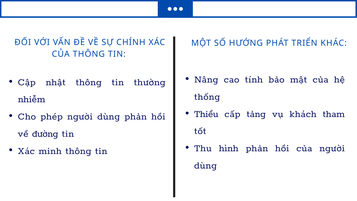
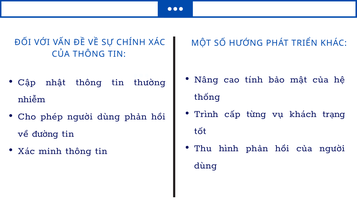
Thiểu: Thiểu -> Trình
tảng: tảng -> từng
tham: tham -> trạng
